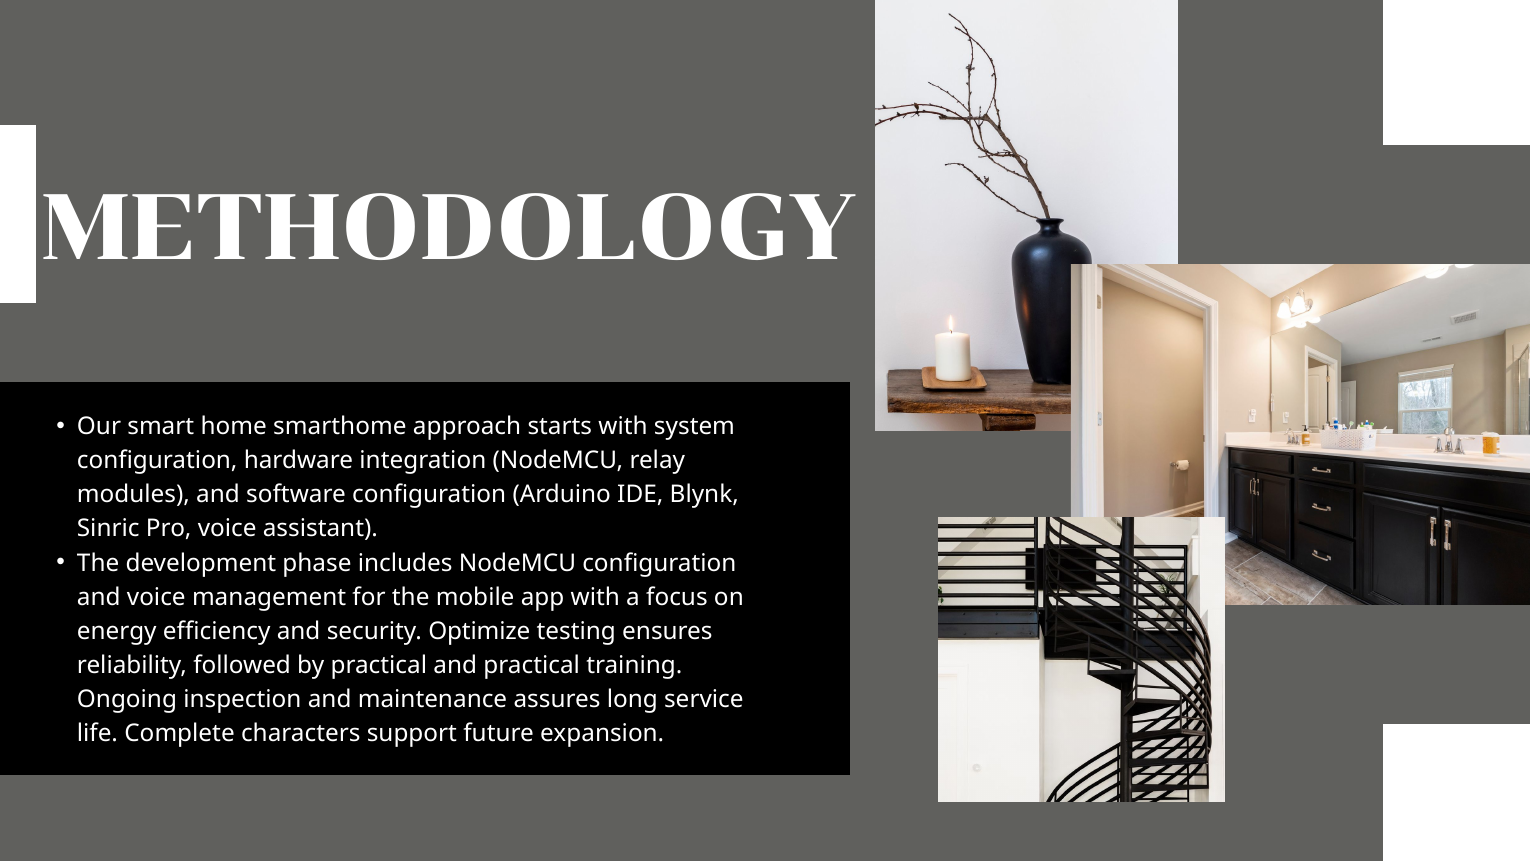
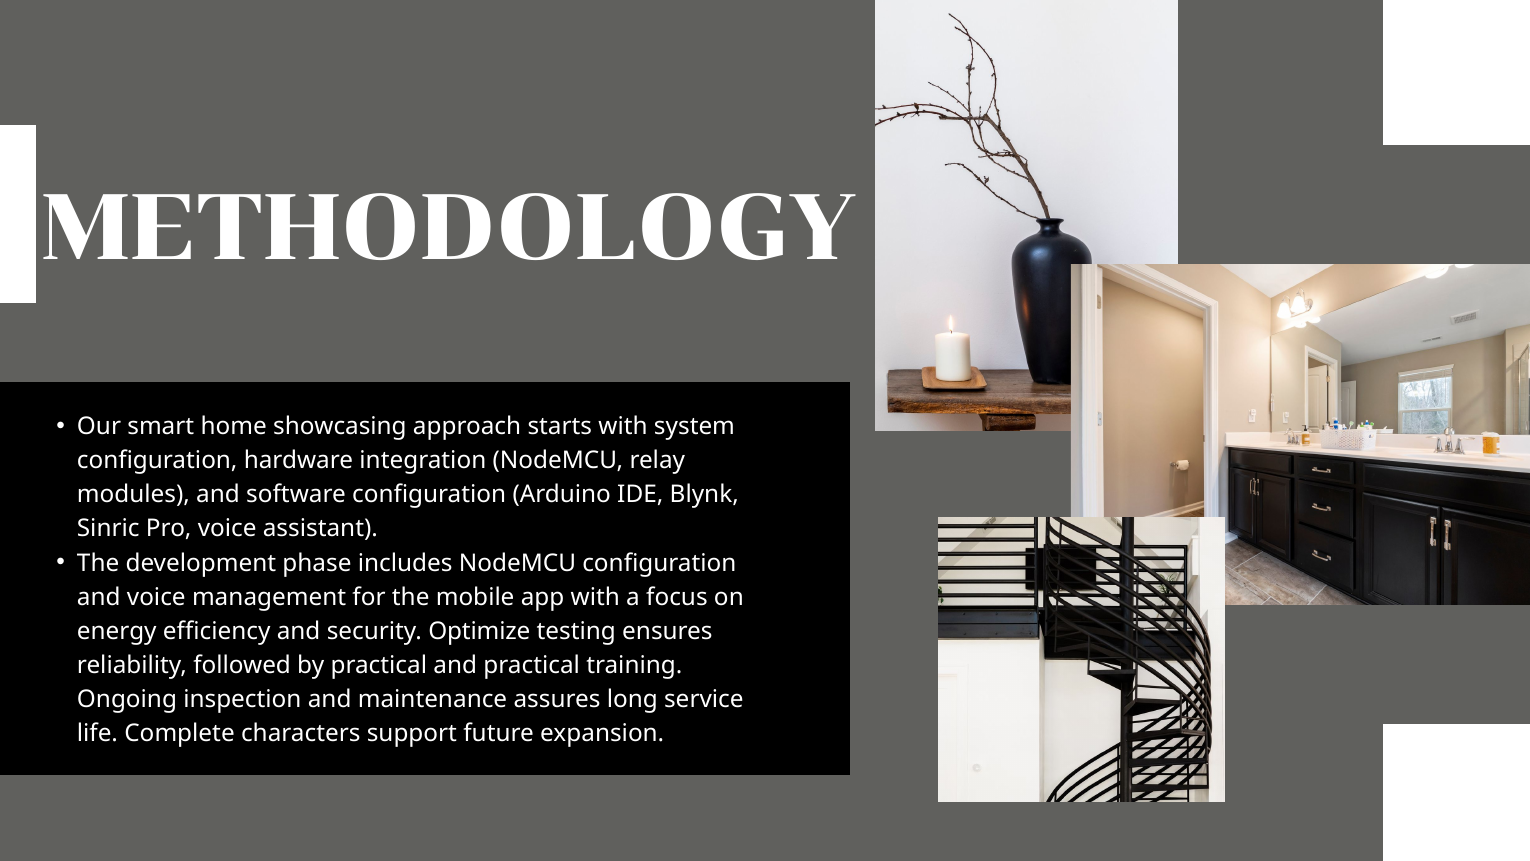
smarthome: smarthome -> showcasing
